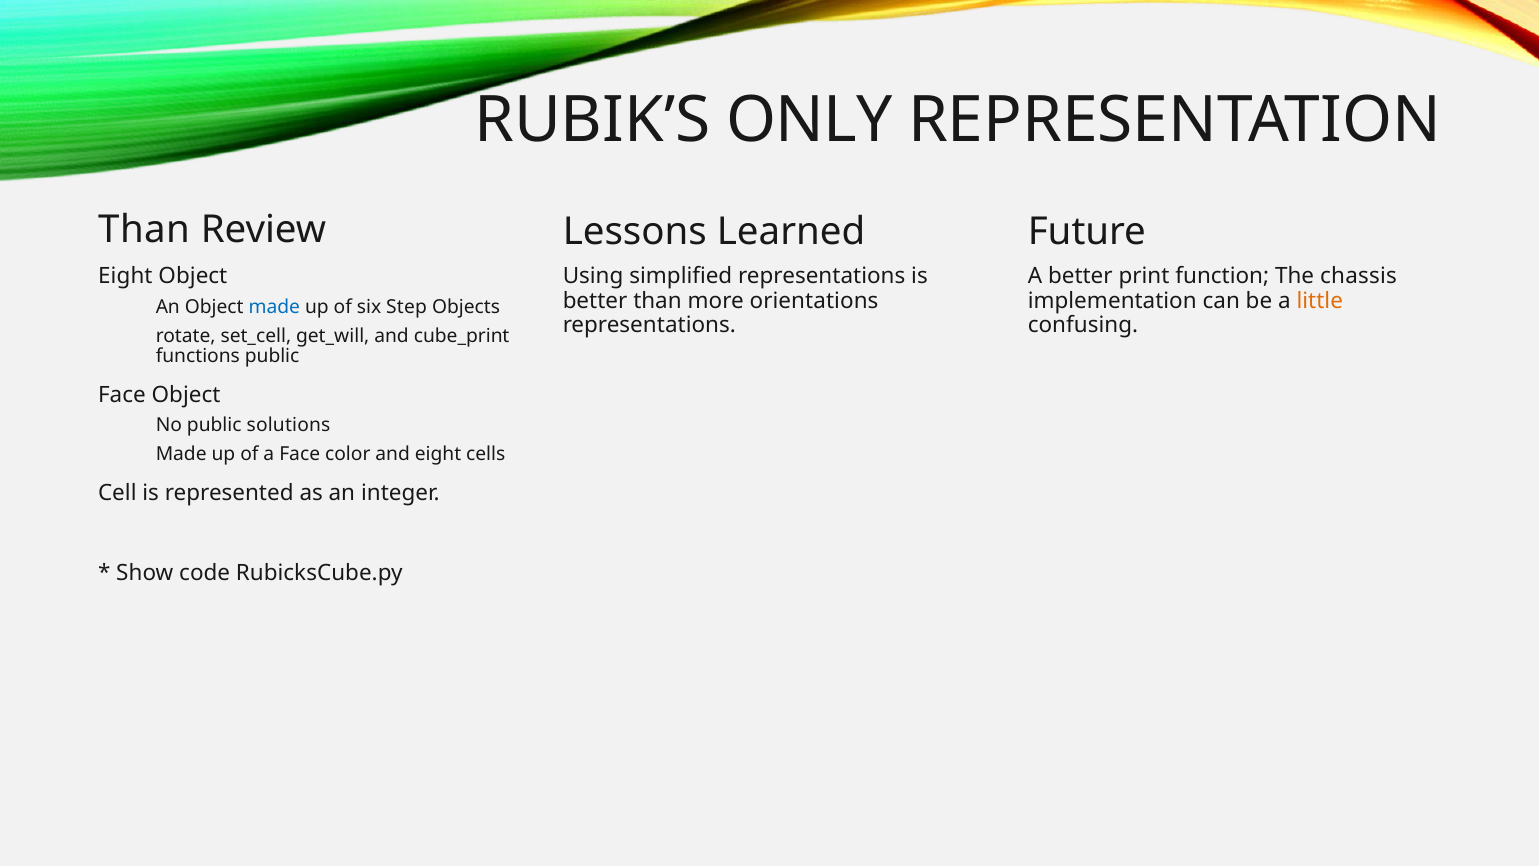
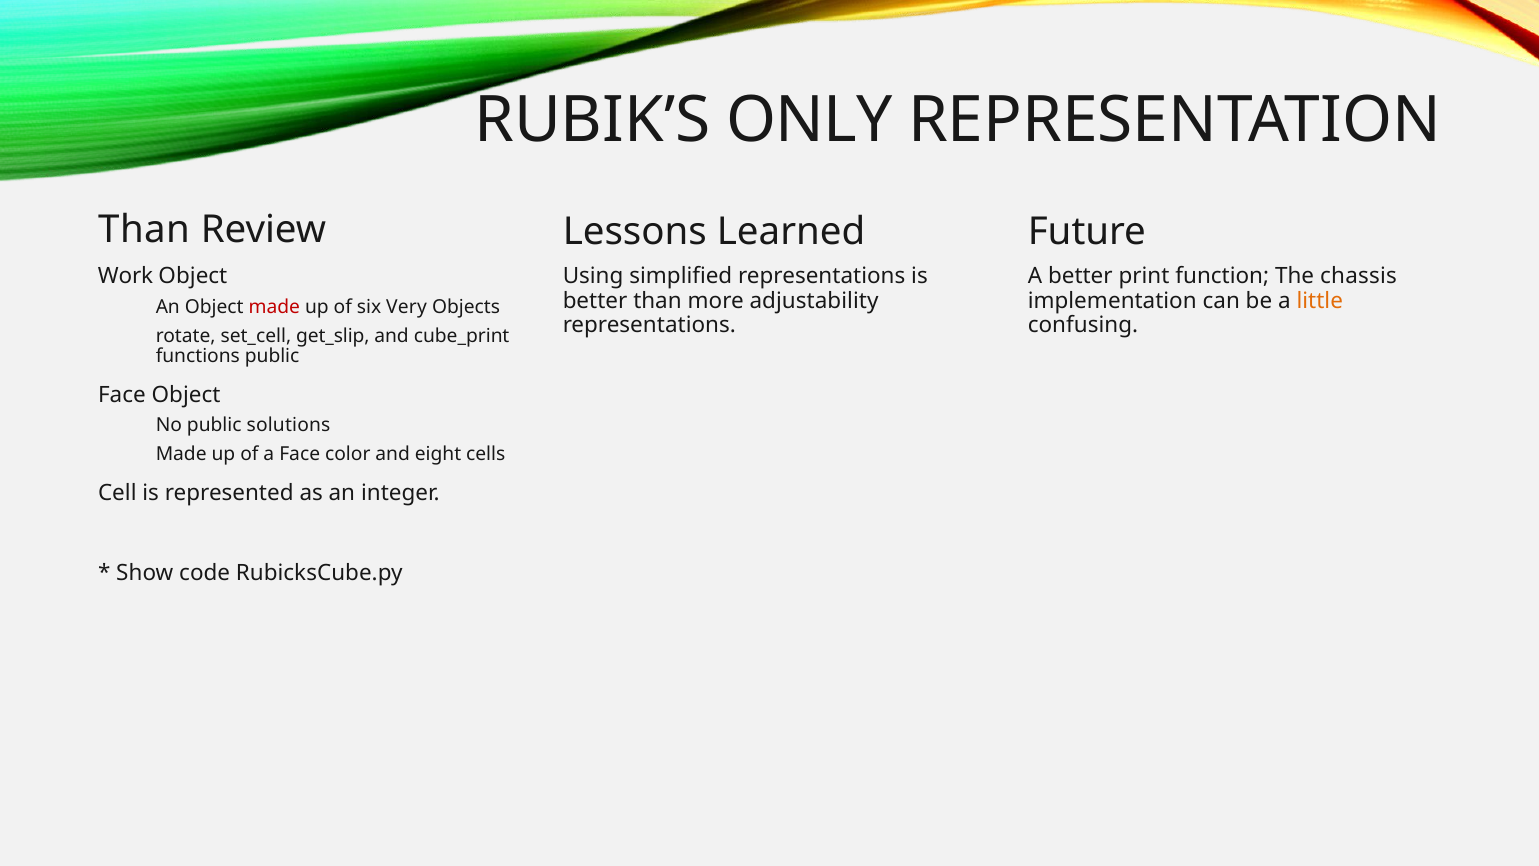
Eight at (125, 276): Eight -> Work
orientations: orientations -> adjustability
made at (274, 307) colour: blue -> red
Step: Step -> Very
get_will: get_will -> get_slip
